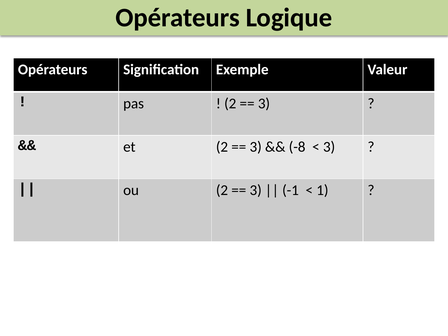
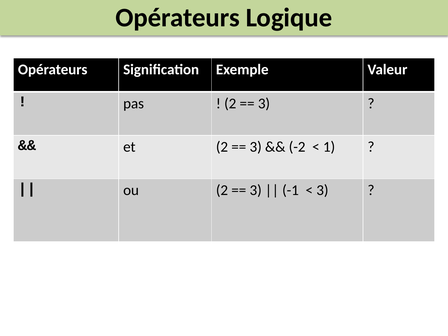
-8: -8 -> -2
3 at (329, 147): 3 -> 1
1 at (322, 190): 1 -> 3
